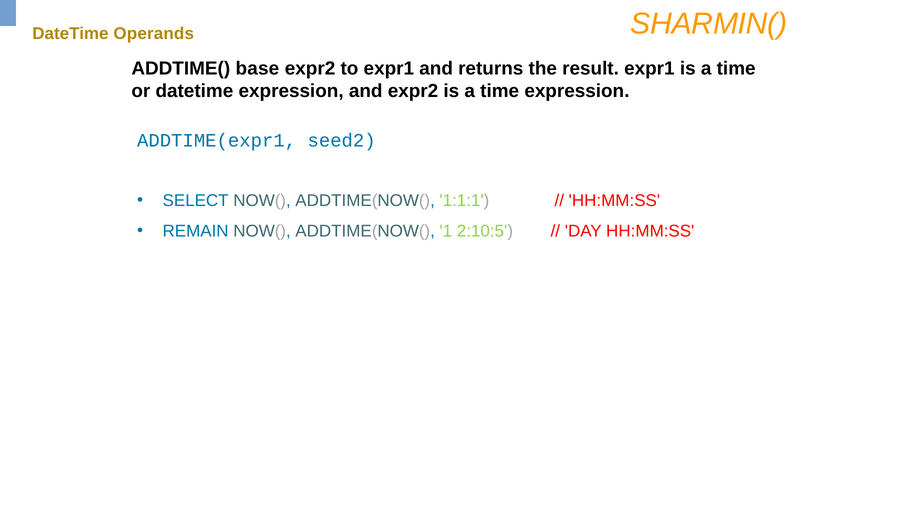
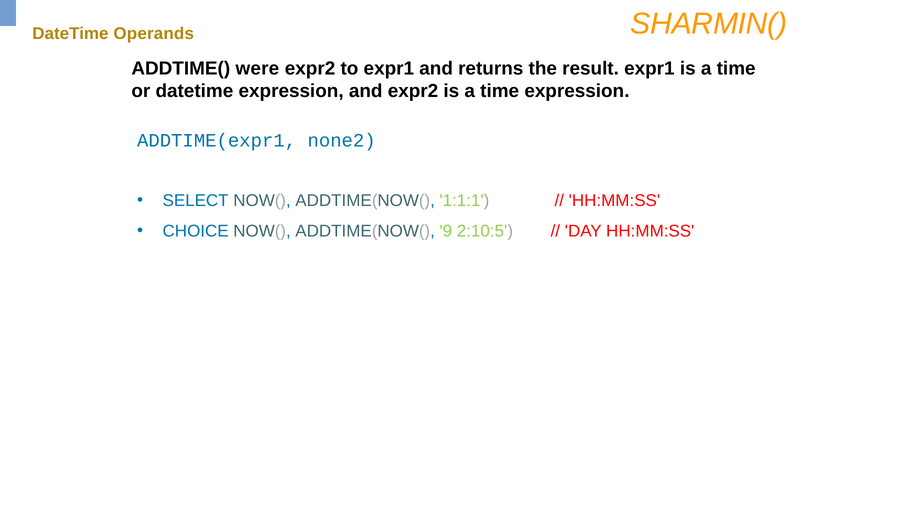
base: base -> were
seed2: seed2 -> none2
REMAIN: REMAIN -> CHOICE
1: 1 -> 9
